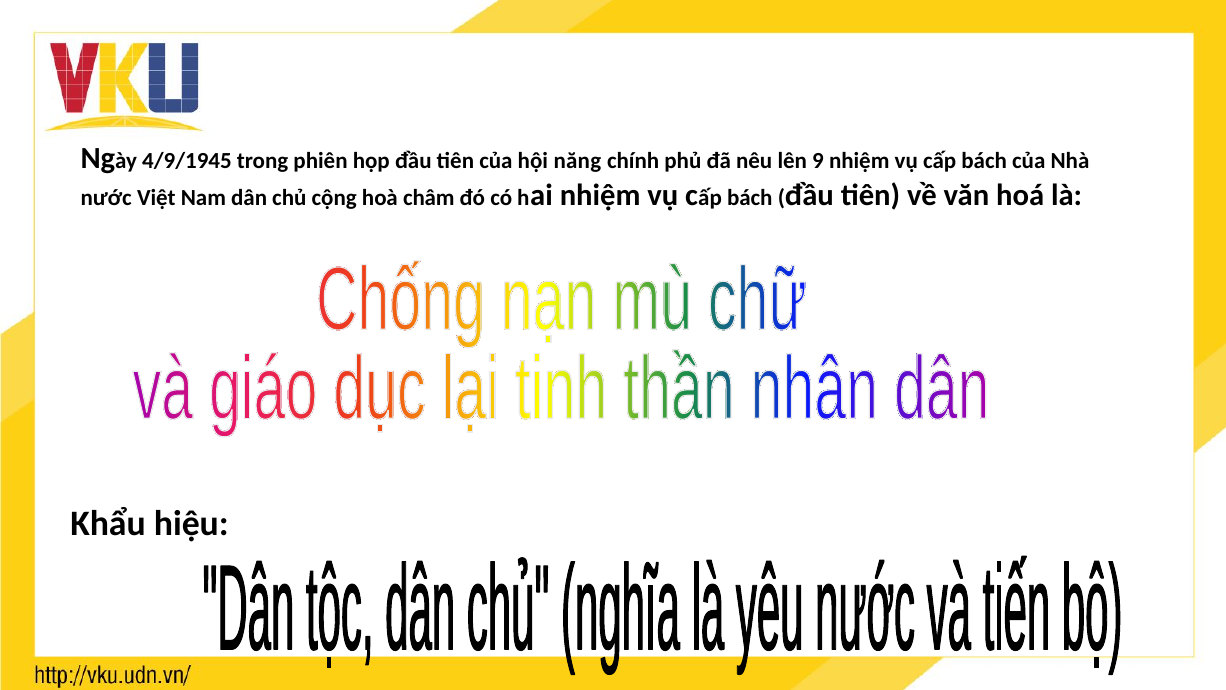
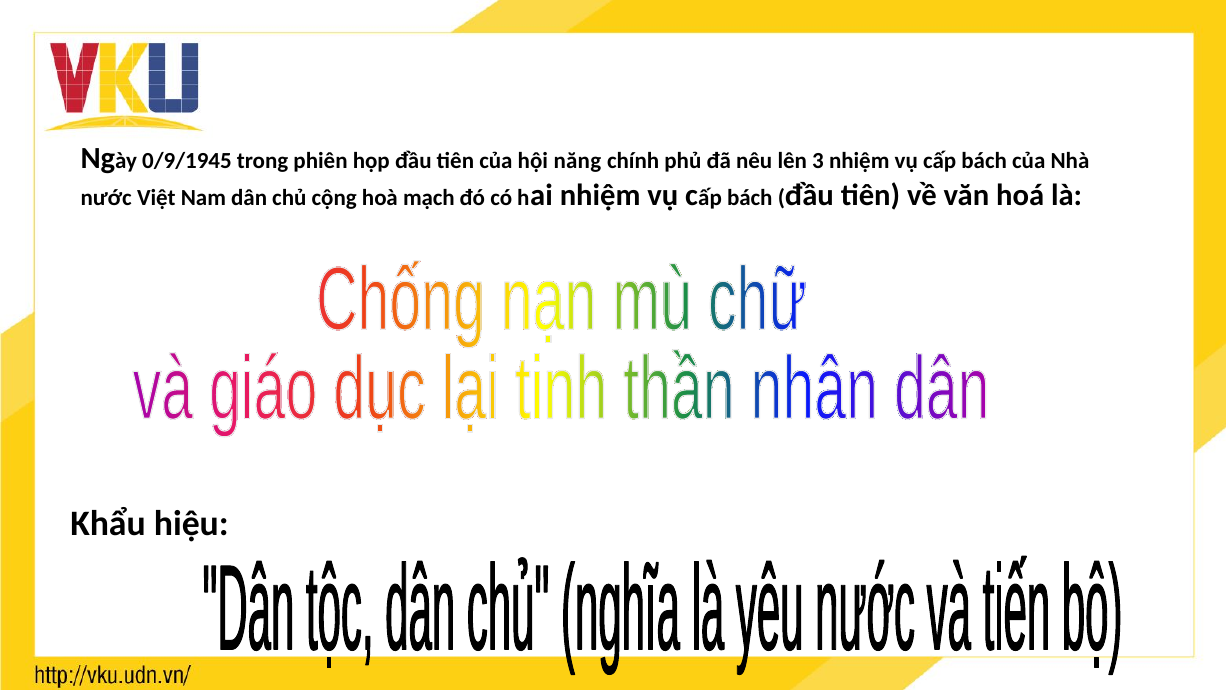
4/9/1945: 4/9/1945 -> 0/9/1945
9: 9 -> 3
châm: châm -> mạch
